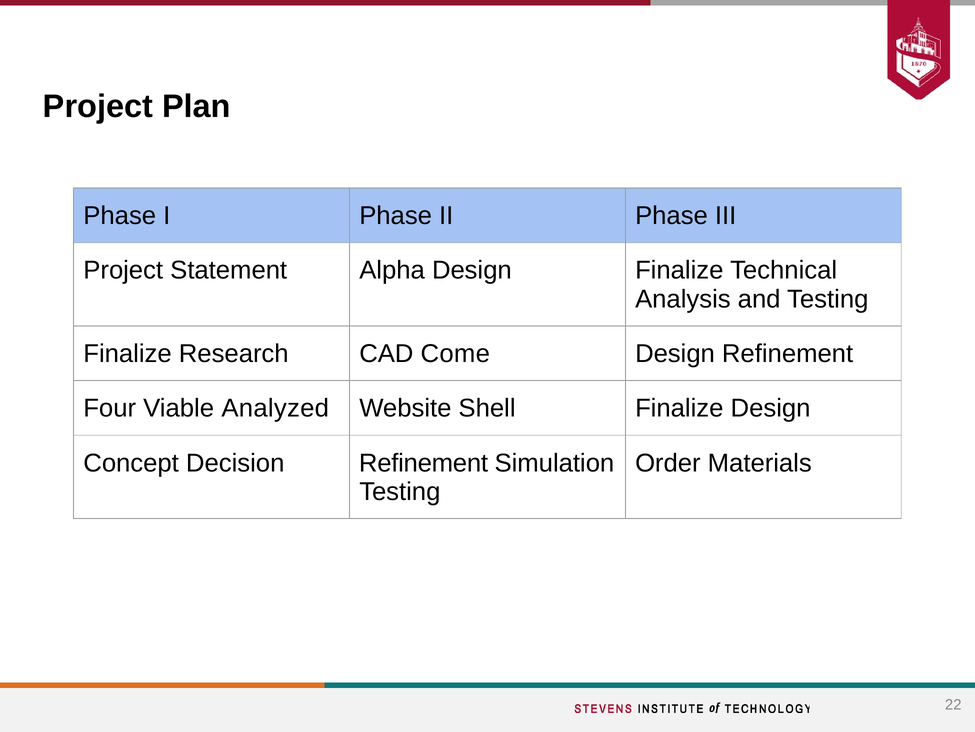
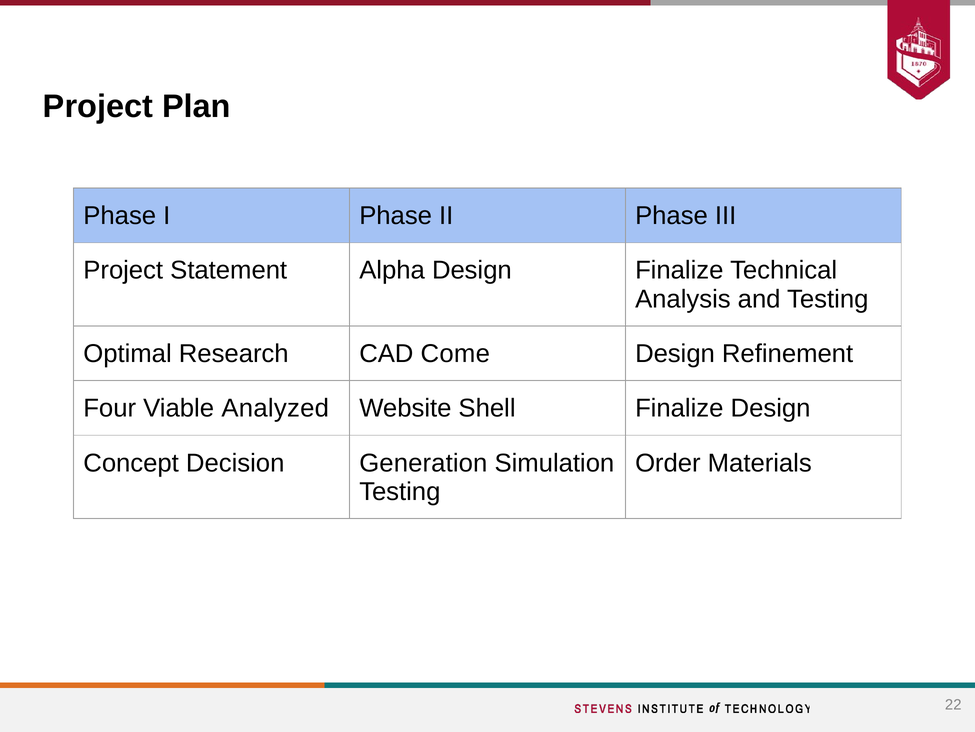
Finalize at (128, 353): Finalize -> Optimal
Decision Refinement: Refinement -> Generation
